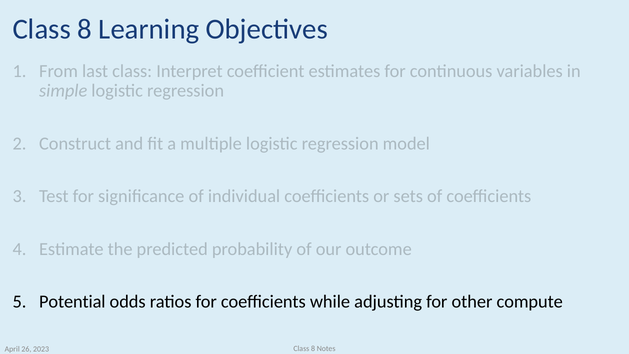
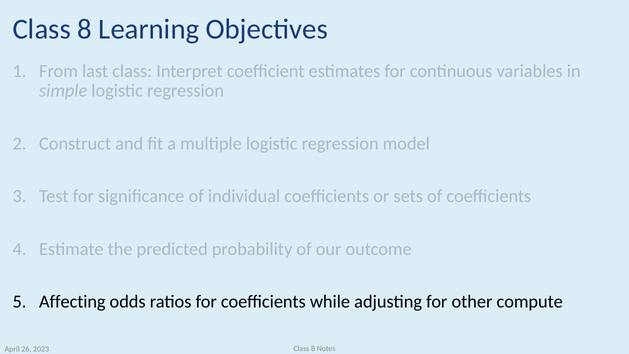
Potential: Potential -> Affecting
